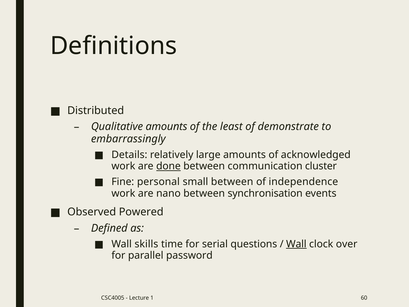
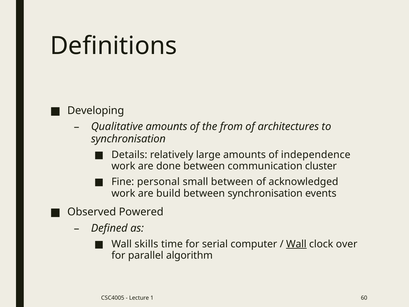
Distributed: Distributed -> Developing
least: least -> from
demonstrate: demonstrate -> architectures
embarrassingly at (128, 139): embarrassingly -> synchronisation
acknowledged: acknowledged -> independence
done underline: present -> none
independence: independence -> acknowledged
nano: nano -> build
questions: questions -> computer
password: password -> algorithm
